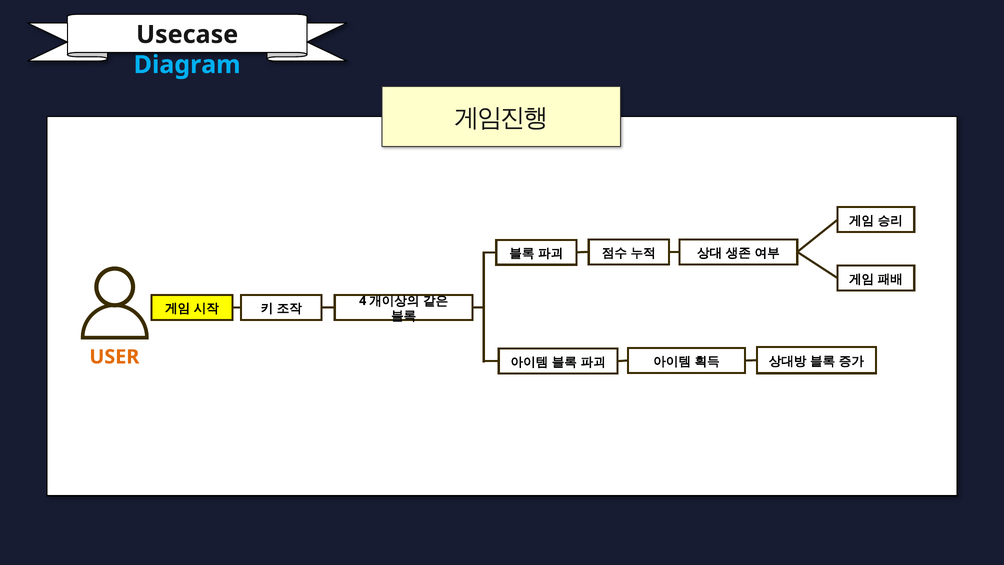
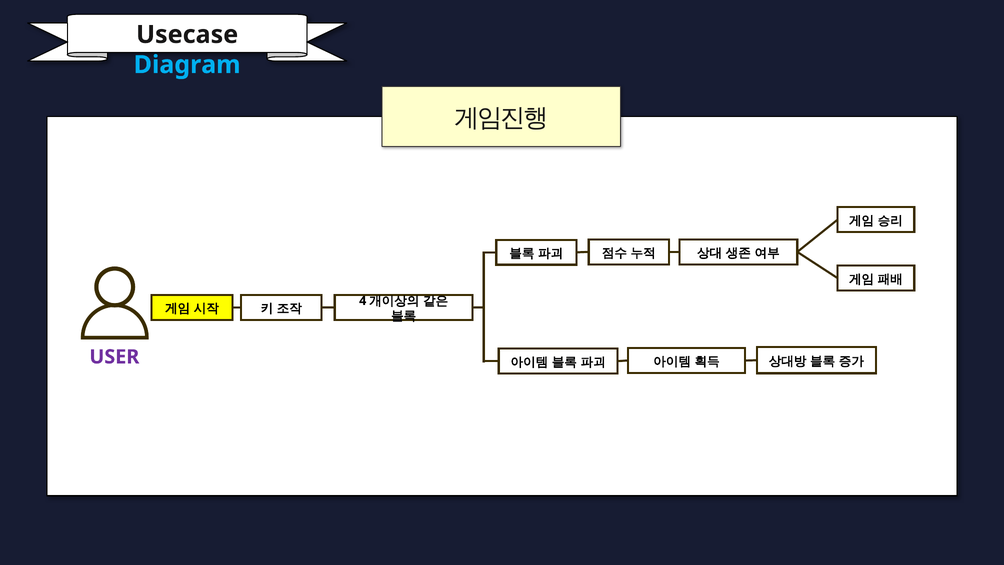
USER colour: orange -> purple
